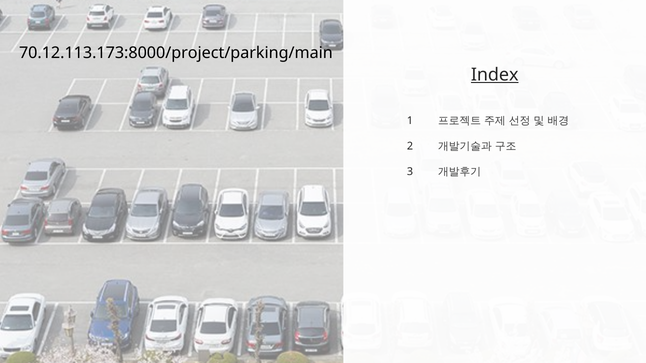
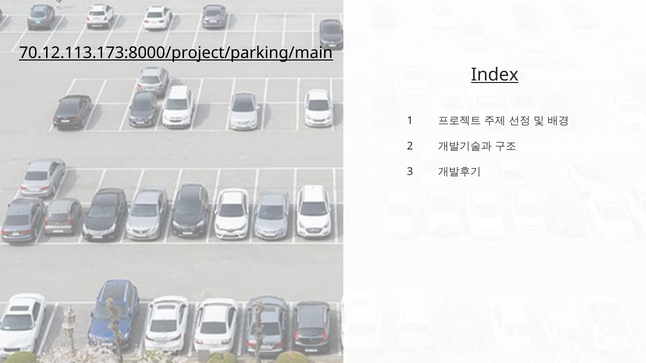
70.12.113.173:8000/project/parking/main underline: none -> present
